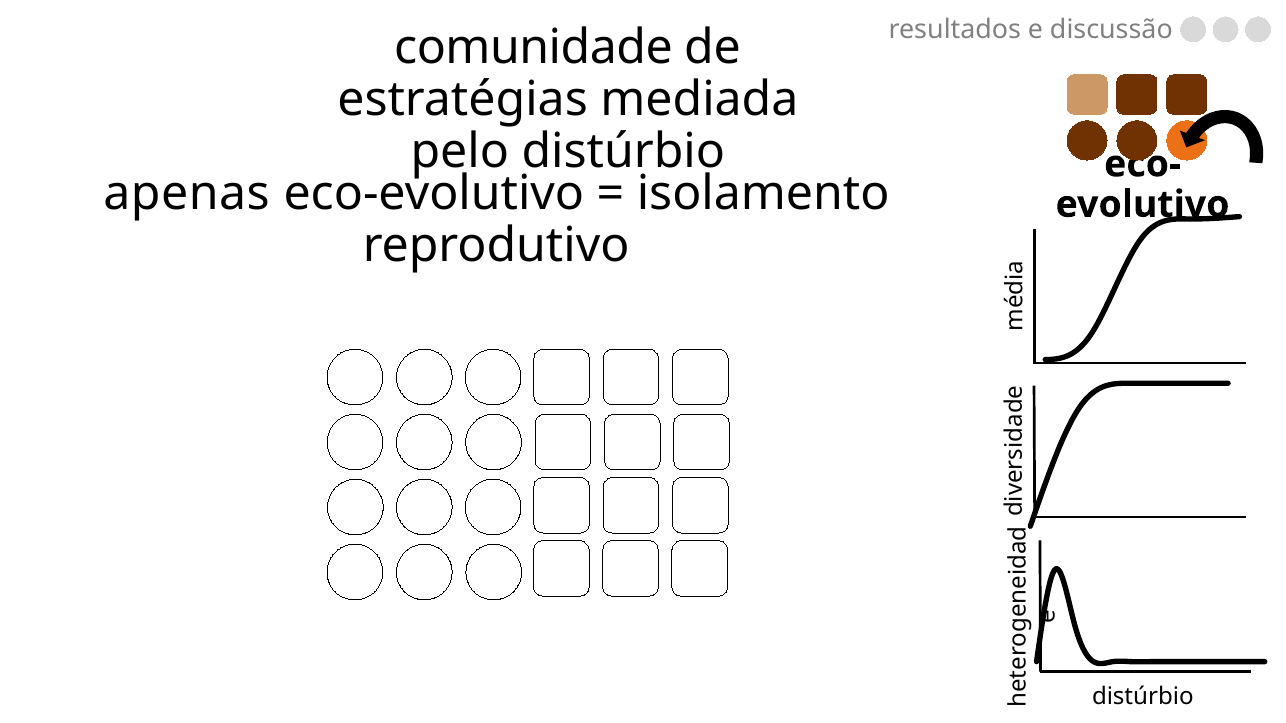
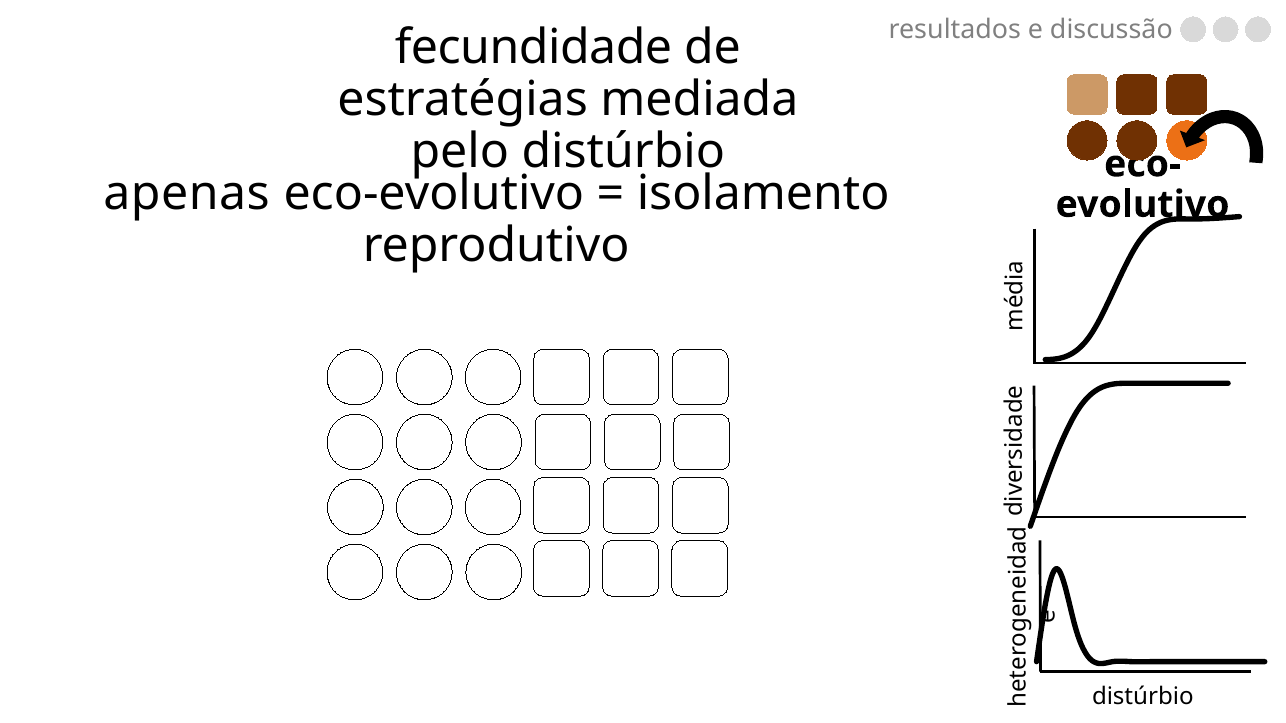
comunidade: comunidade -> fecundidade
